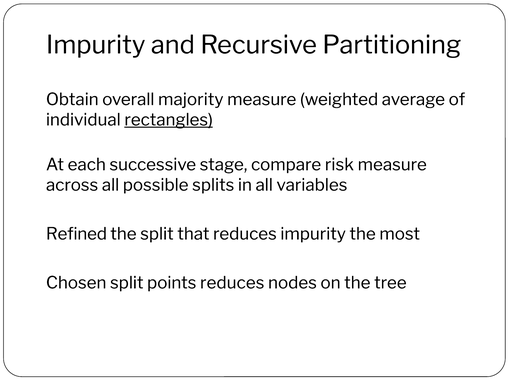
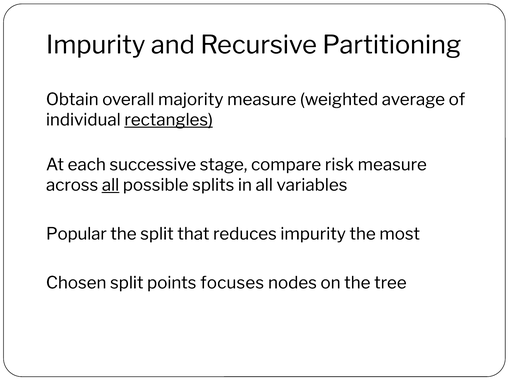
all at (111, 185) underline: none -> present
Refined: Refined -> Popular
points reduces: reduces -> focuses
